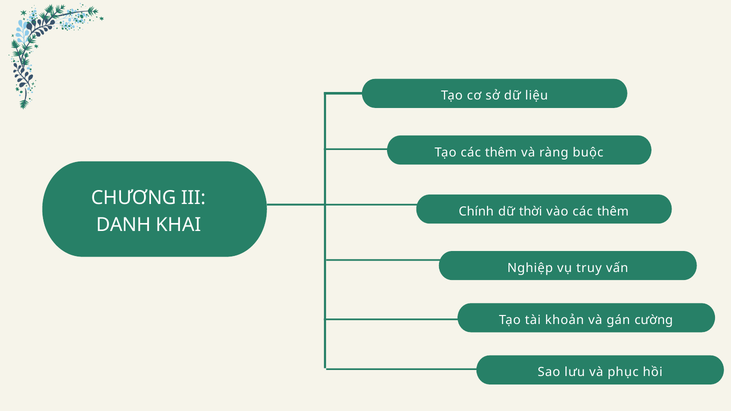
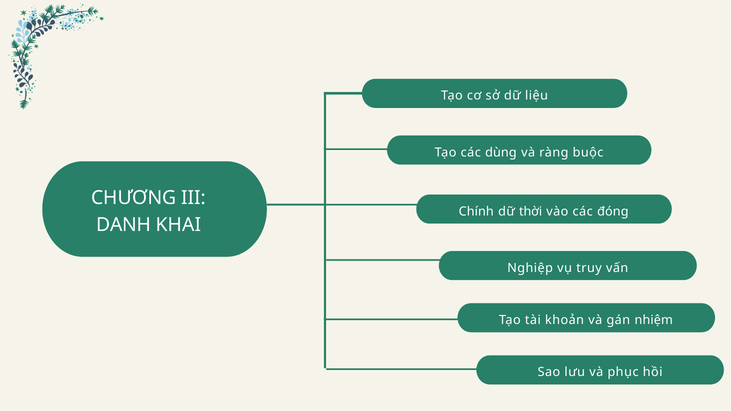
Tạo các thêm: thêm -> dùng
vào các thêm: thêm -> đóng
cường: cường -> nhiệm
